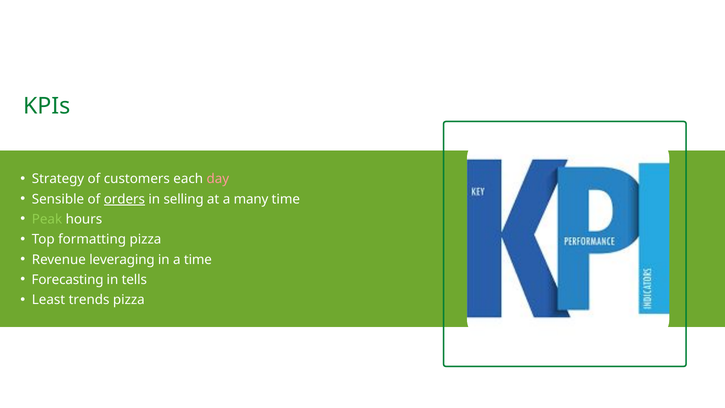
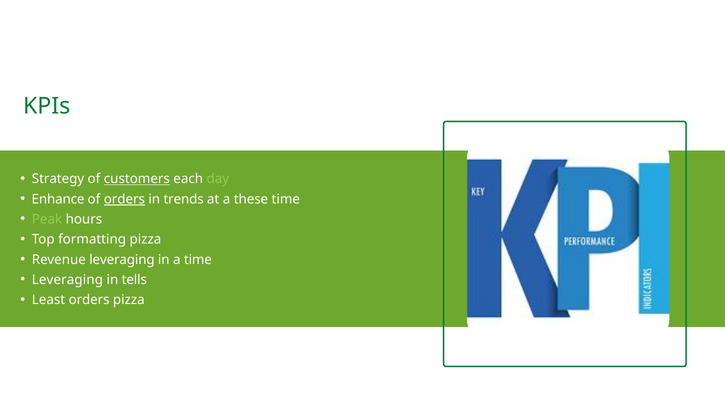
customers underline: none -> present
day colour: pink -> light green
Sensible: Sensible -> Enhance
selling: selling -> trends
many: many -> these
Forecasting at (68, 280): Forecasting -> Leveraging
Least trends: trends -> orders
